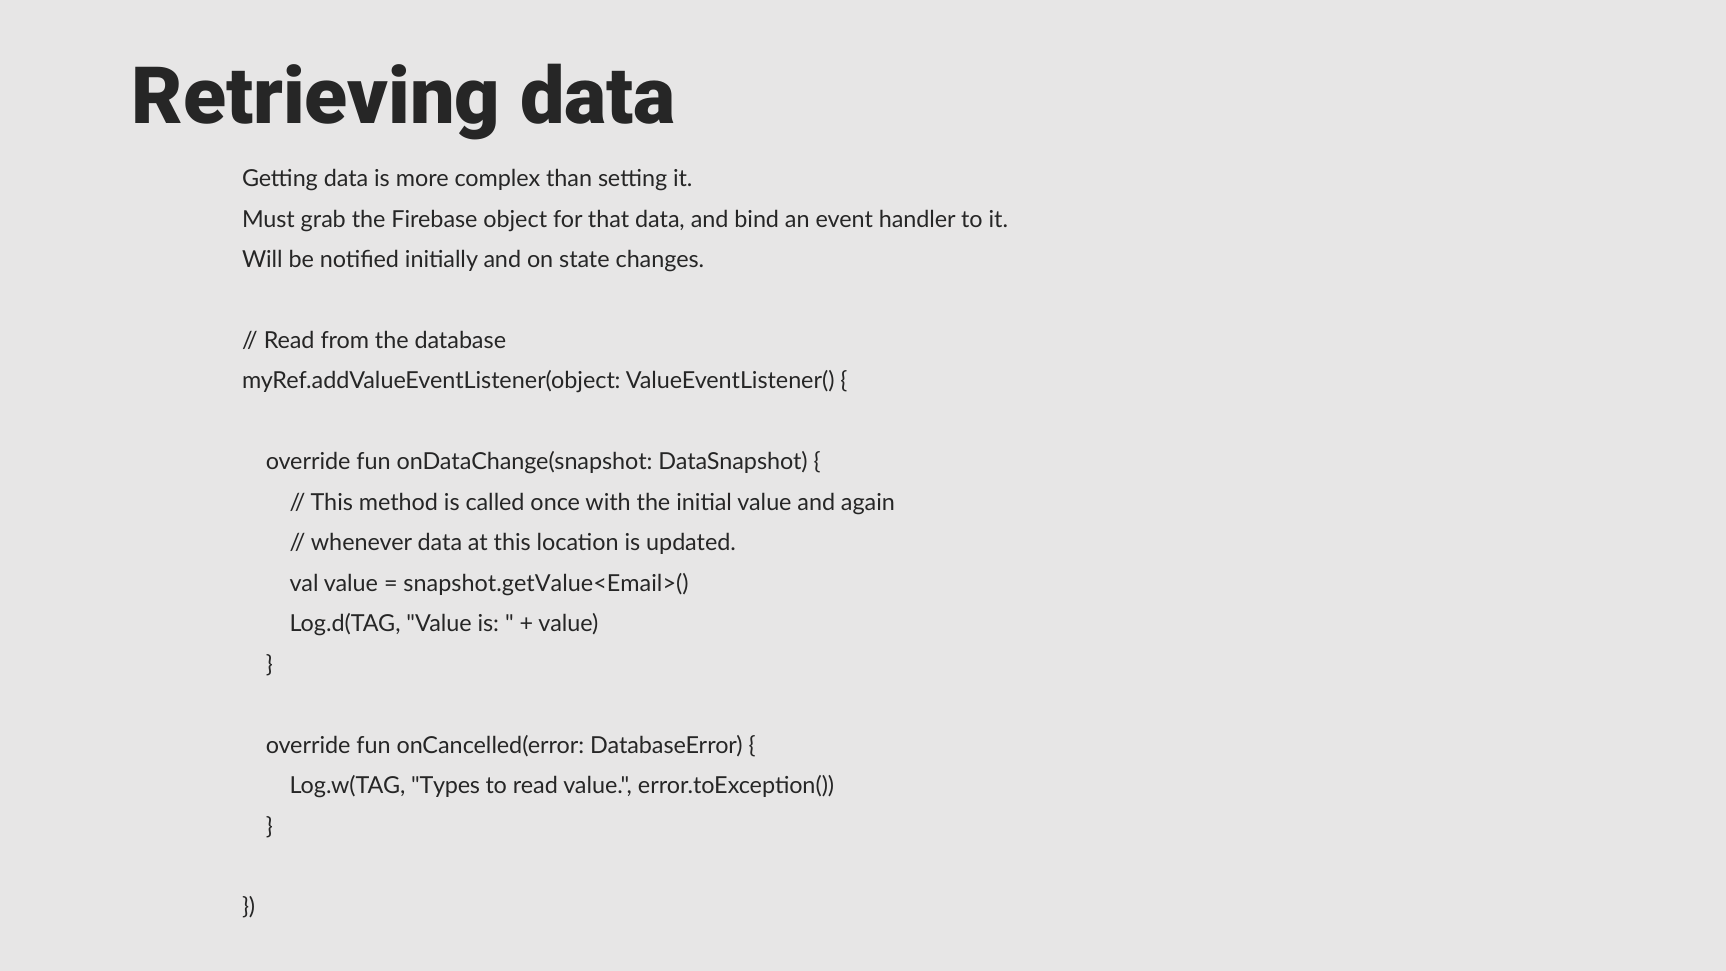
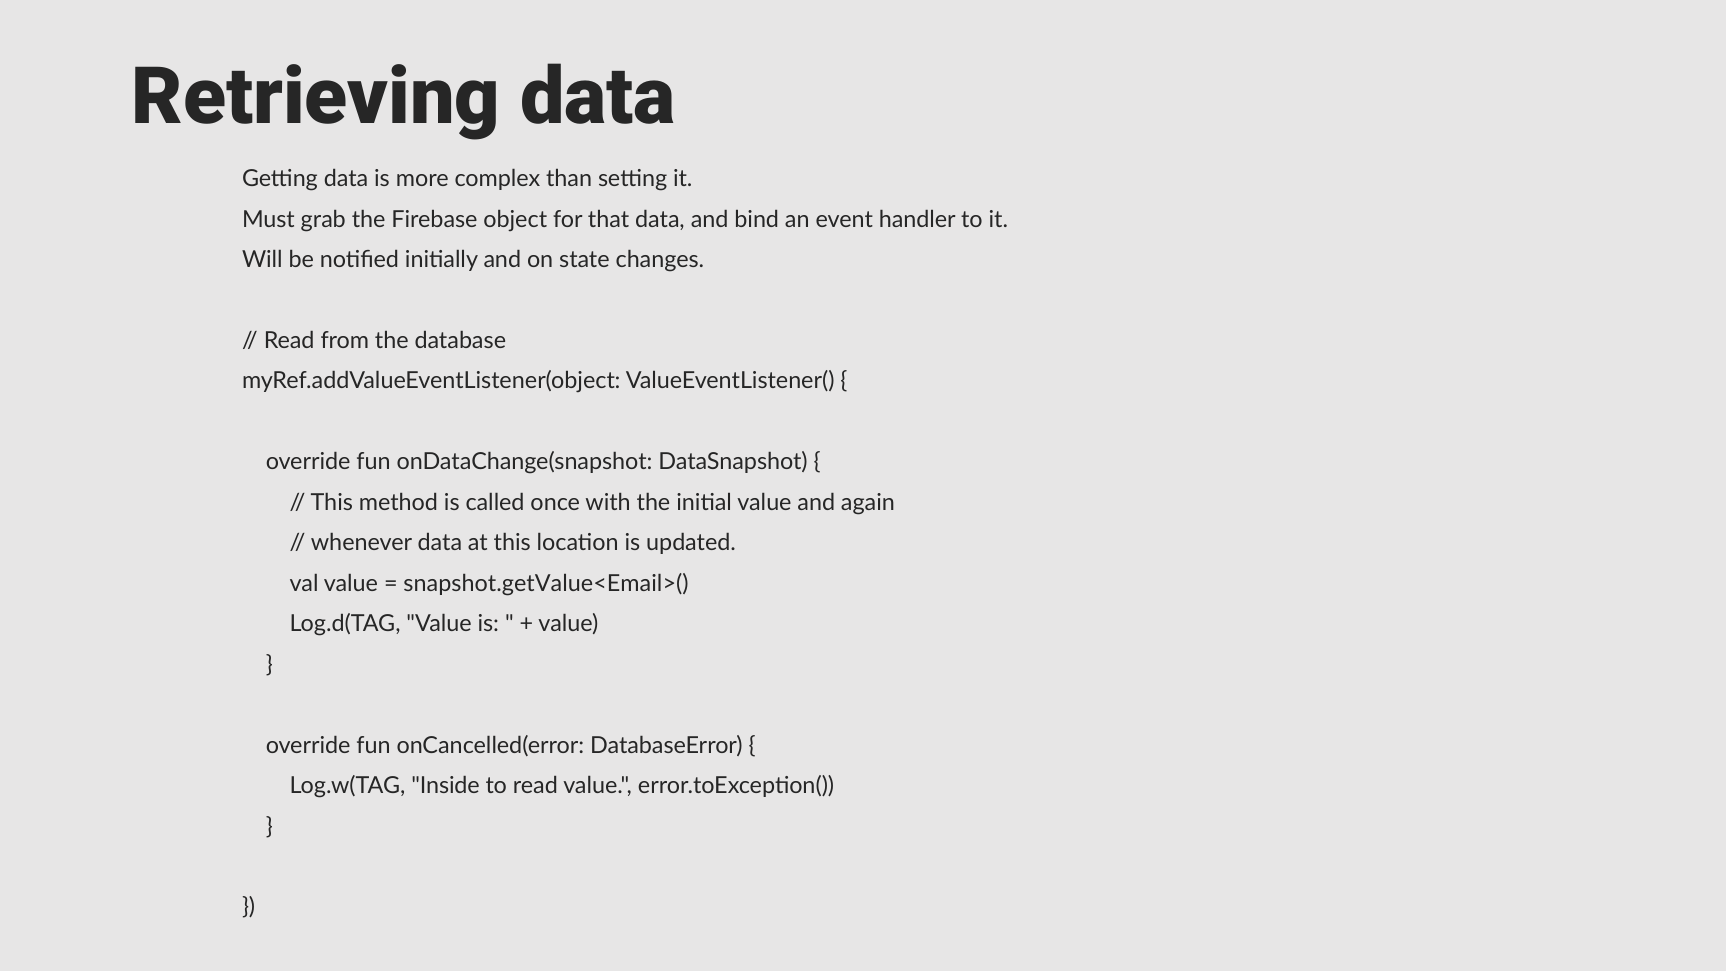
Types: Types -> Inside
